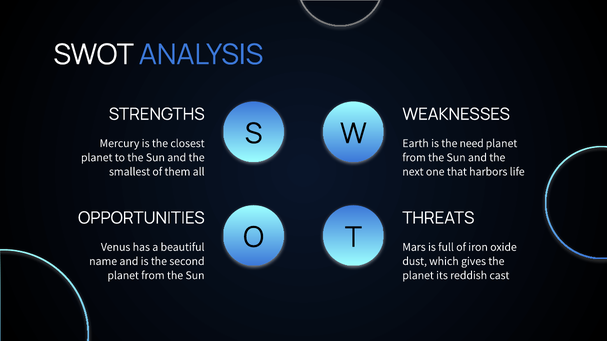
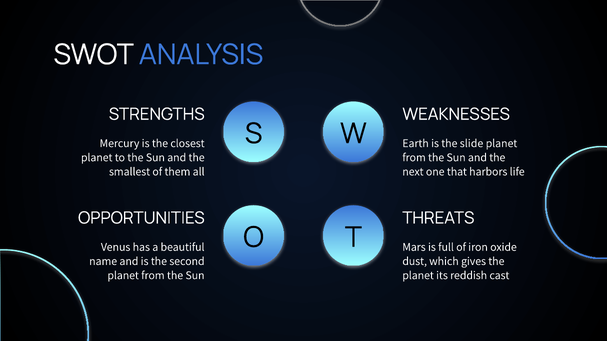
need: need -> slide
